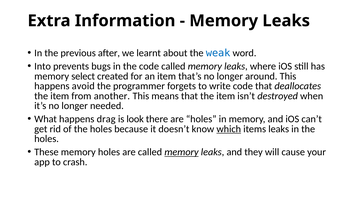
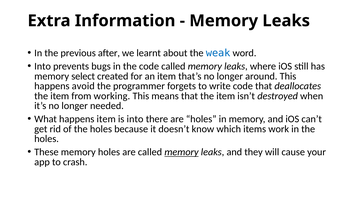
another: another -> working
happens drag: drag -> item
is look: look -> into
which underline: present -> none
items leaks: leaks -> work
